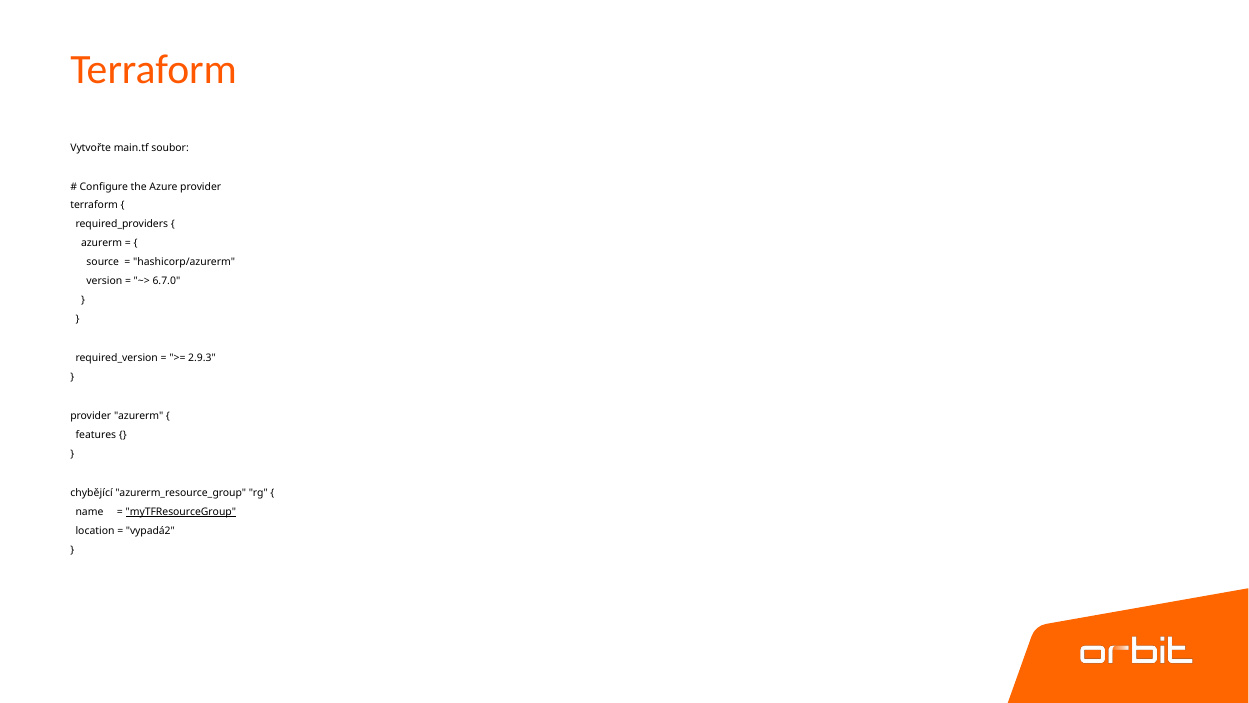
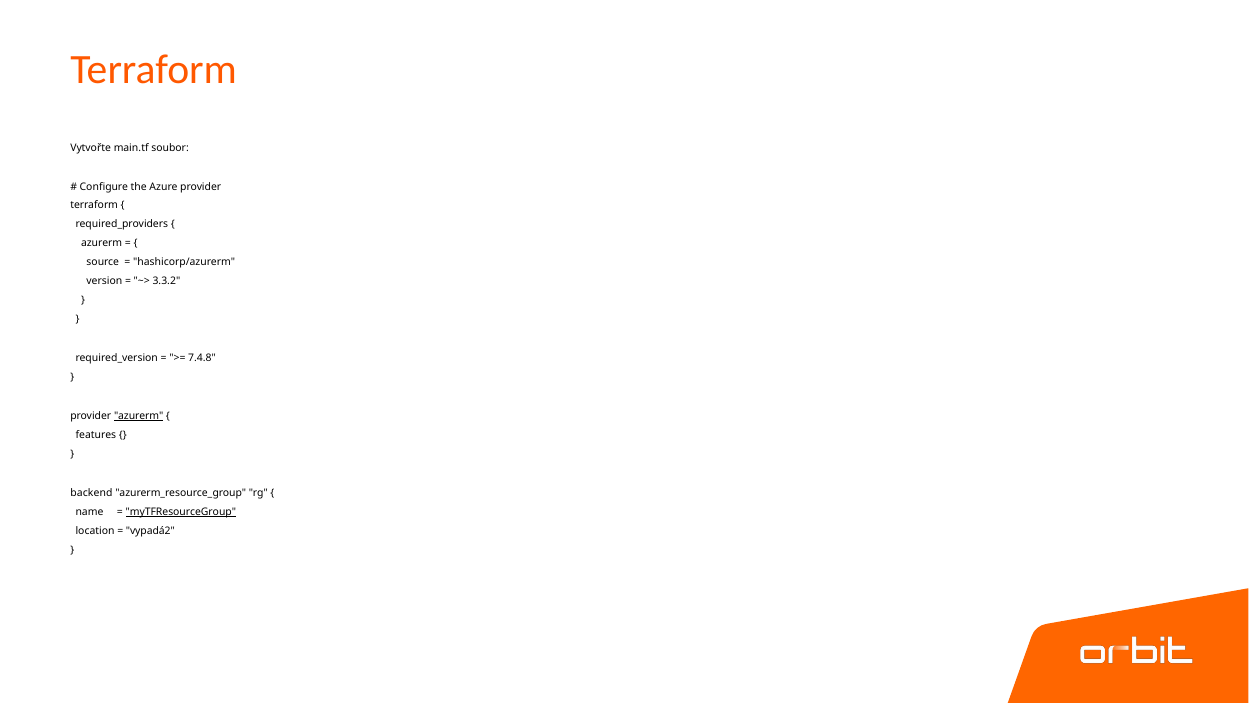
6.7.0: 6.7.0 -> 3.3.2
2.9.3: 2.9.3 -> 7.4.8
azurerm at (139, 416) underline: none -> present
chybějící: chybějící -> backend
